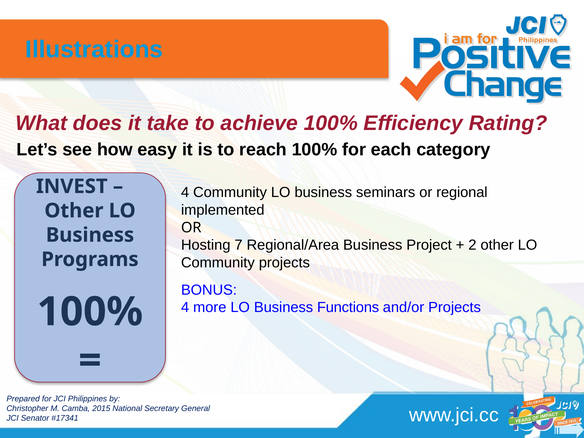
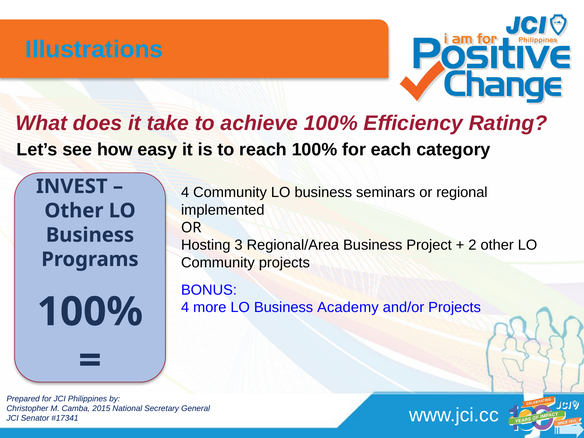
7: 7 -> 3
Functions: Functions -> Academy
